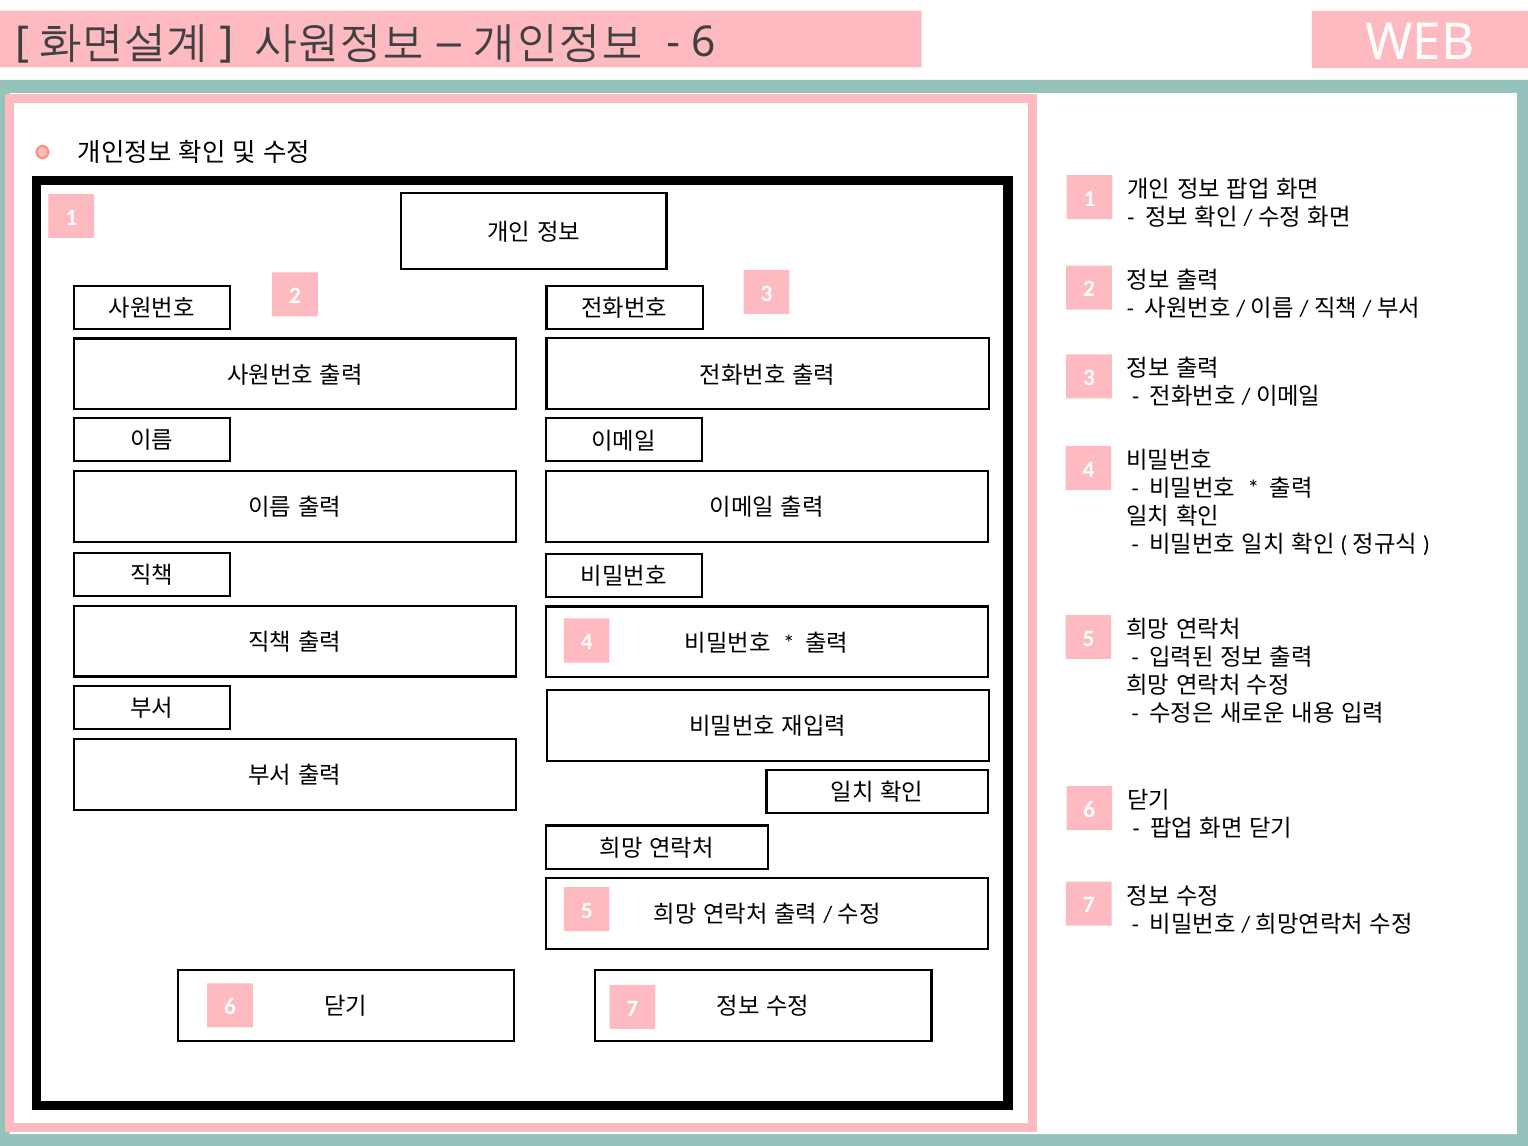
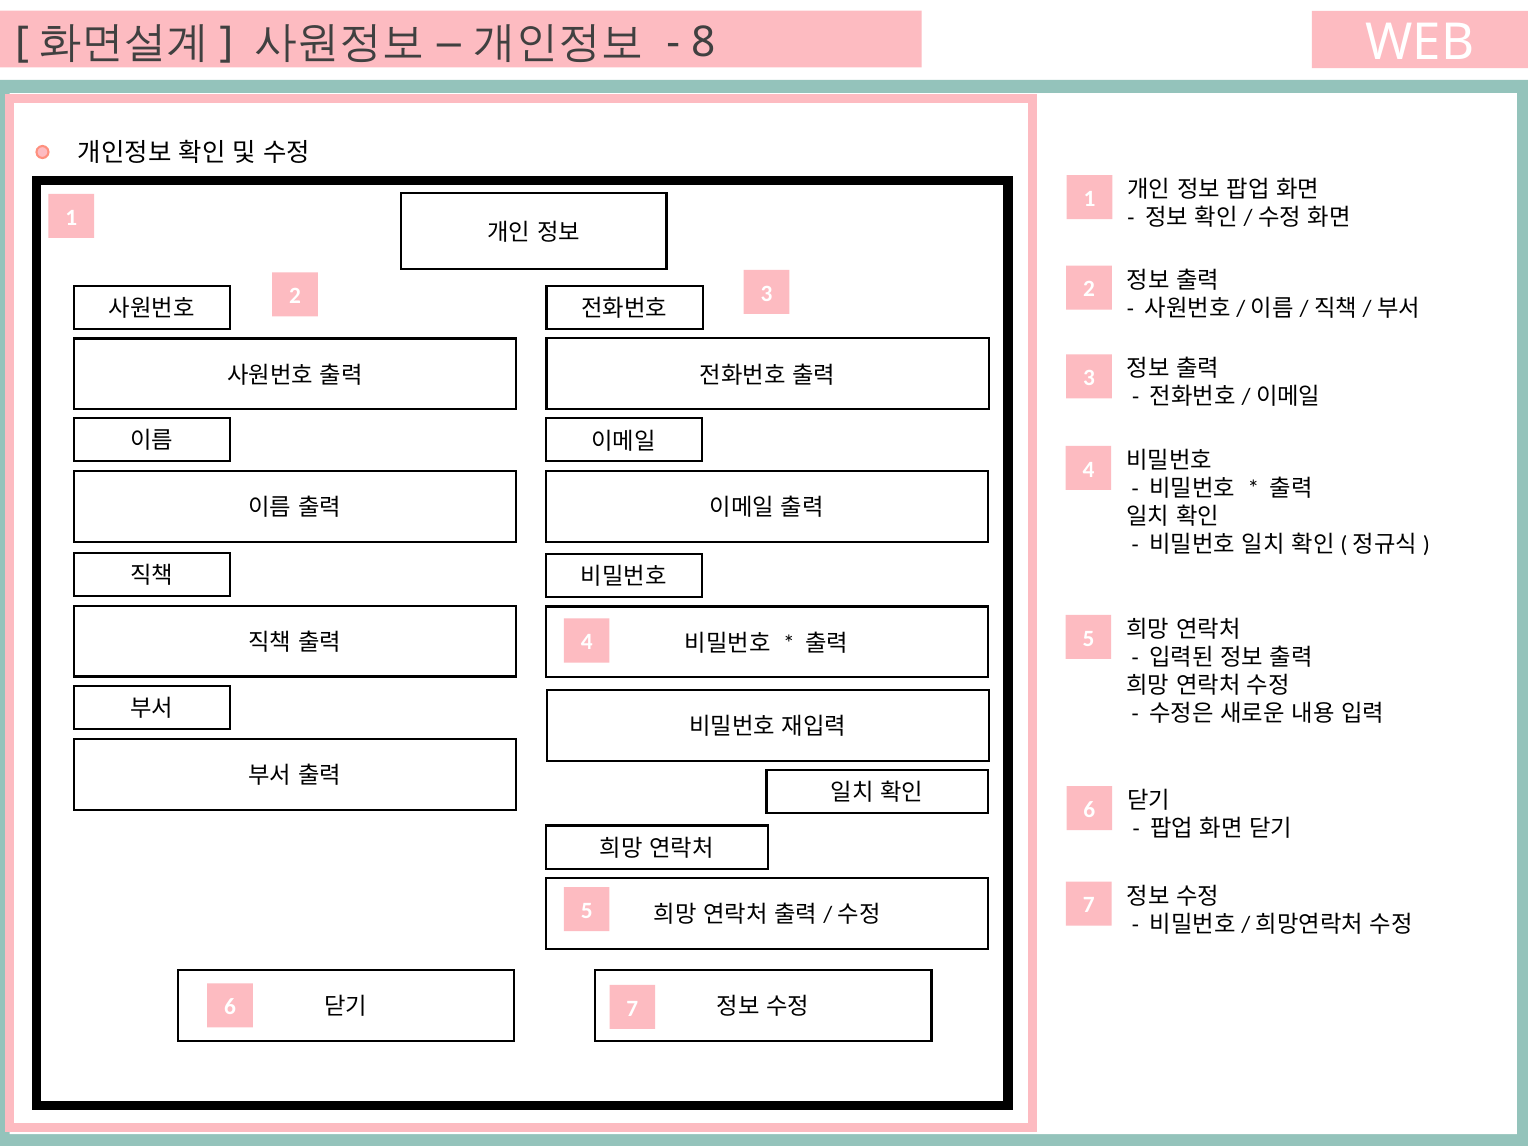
6 at (703, 42): 6 -> 8
